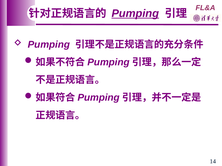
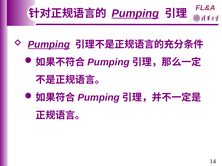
Pumping at (49, 45) underline: none -> present
